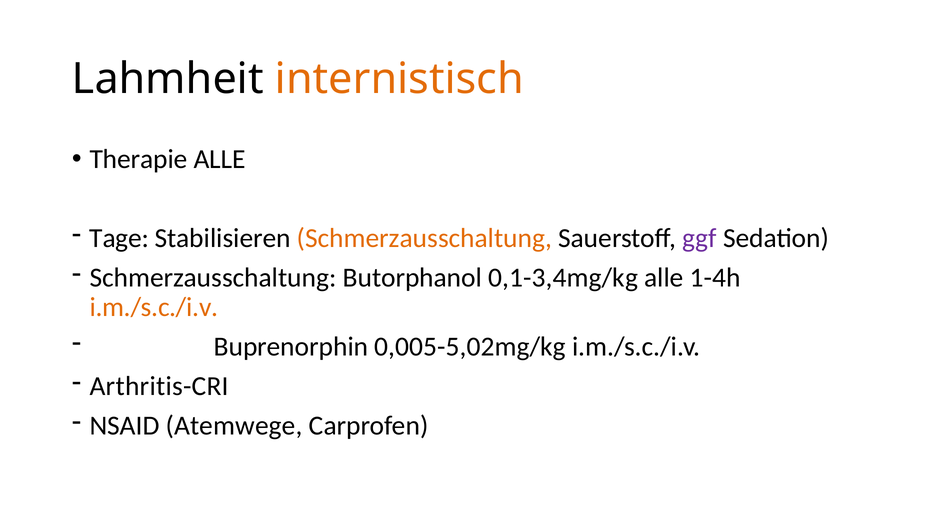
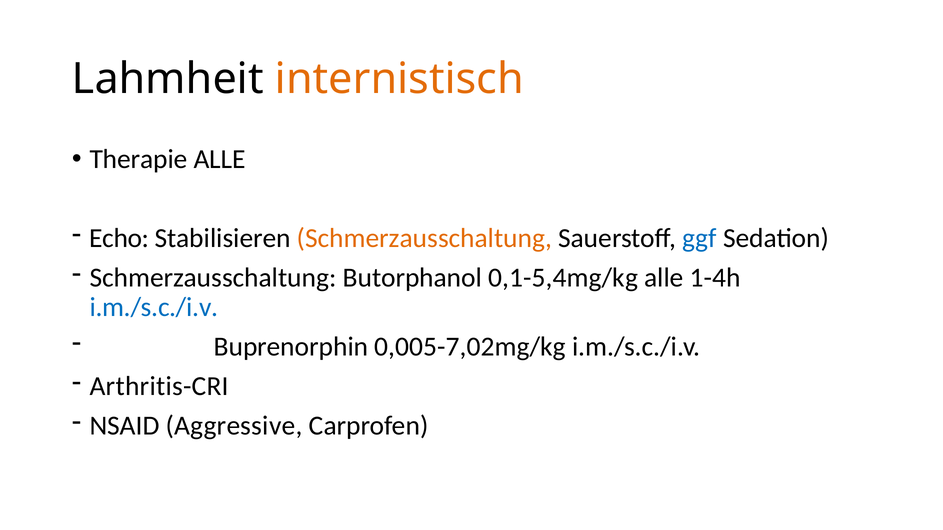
Tage: Tage -> Echo
ggf colour: purple -> blue
0,1-3,4mg/kg: 0,1-3,4mg/kg -> 0,1-5,4mg/kg
i.m./s.c./i.v at (154, 307) colour: orange -> blue
0,005-5,02mg/kg: 0,005-5,02mg/kg -> 0,005-7,02mg/kg
Atemwege: Atemwege -> Aggressive
